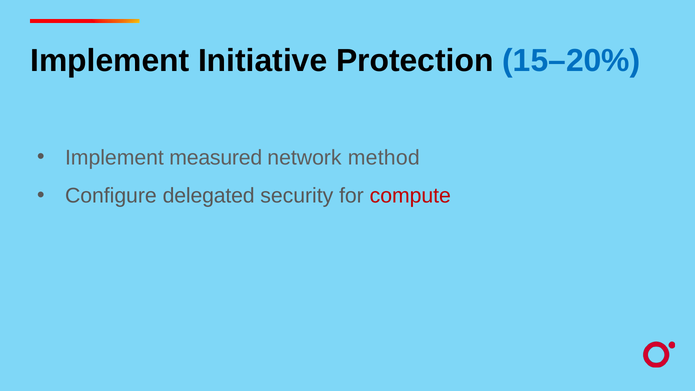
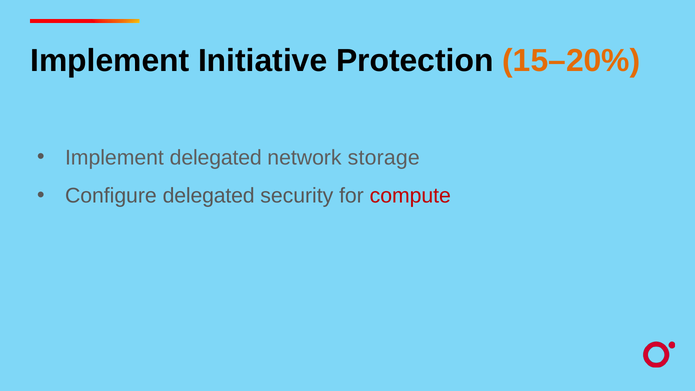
15–20% colour: blue -> orange
Implement measured: measured -> delegated
method: method -> storage
